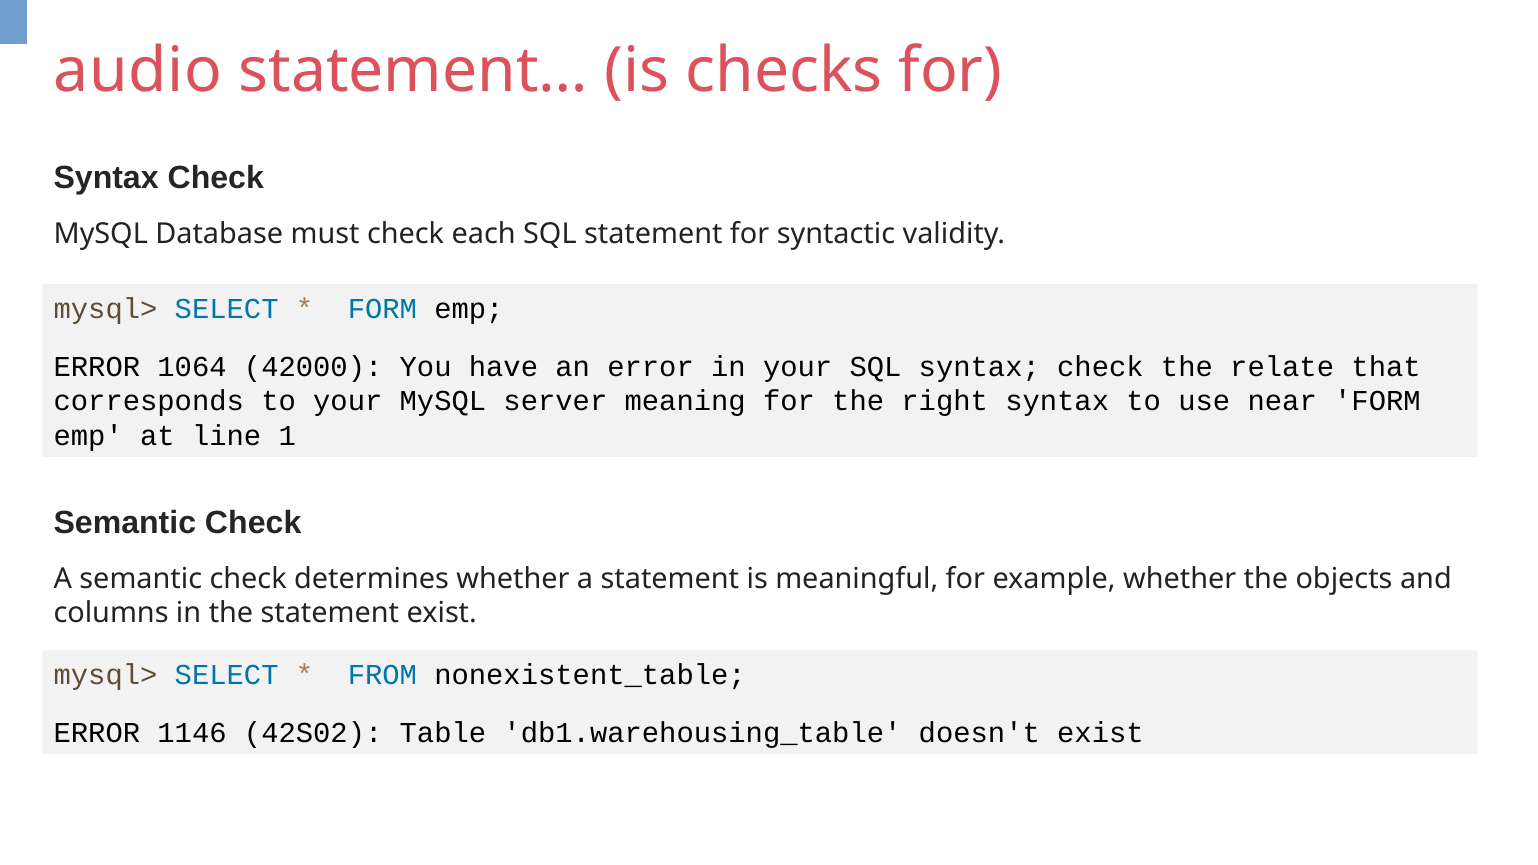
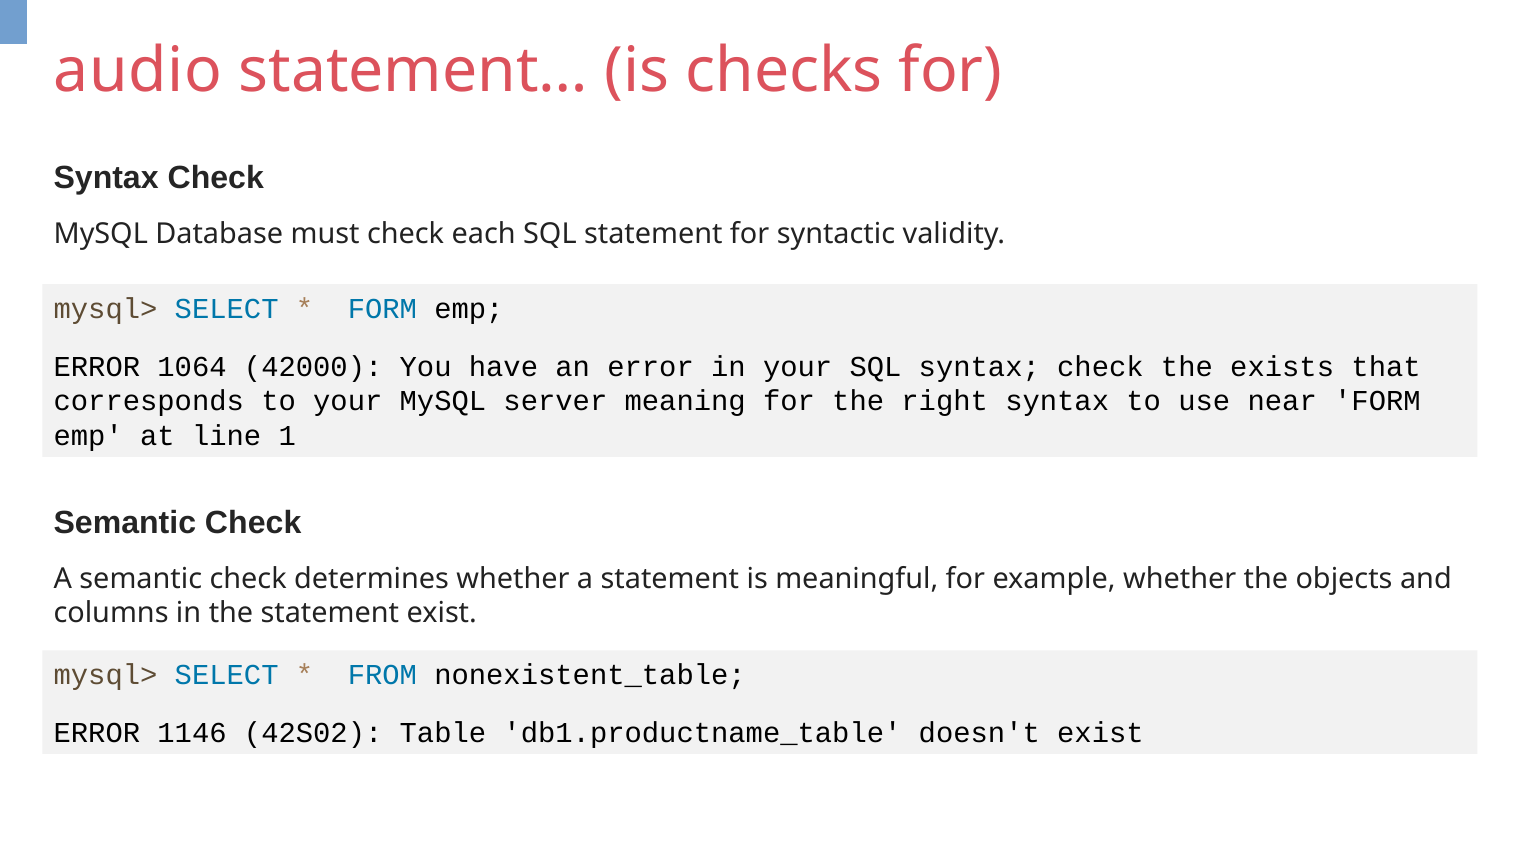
relate: relate -> exists
db1.warehousing_table: db1.warehousing_table -> db1.productname_table
